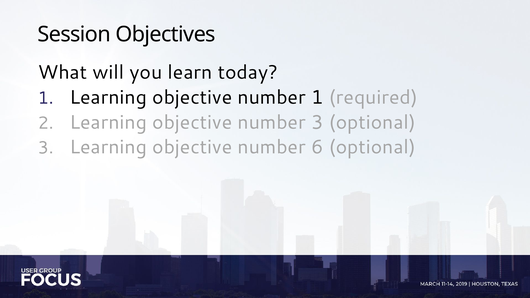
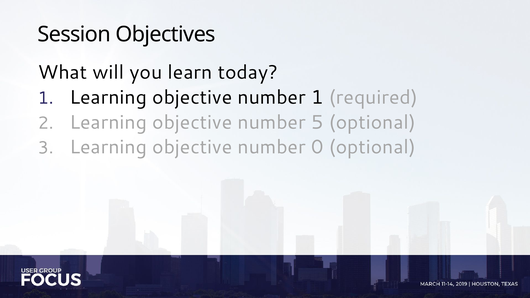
number 3: 3 -> 5
6: 6 -> 0
